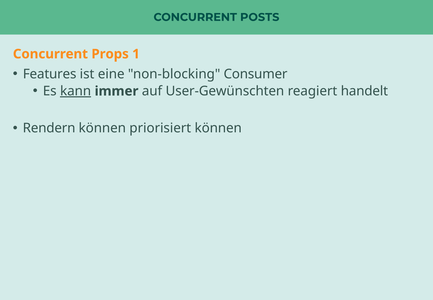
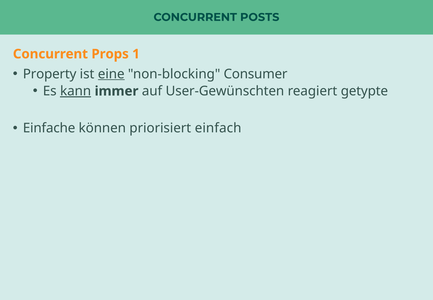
Features: Features -> Property
eine underline: none -> present
handelt: handelt -> getypte
Rendern: Rendern -> Einfache
priorisiert können: können -> einfach
